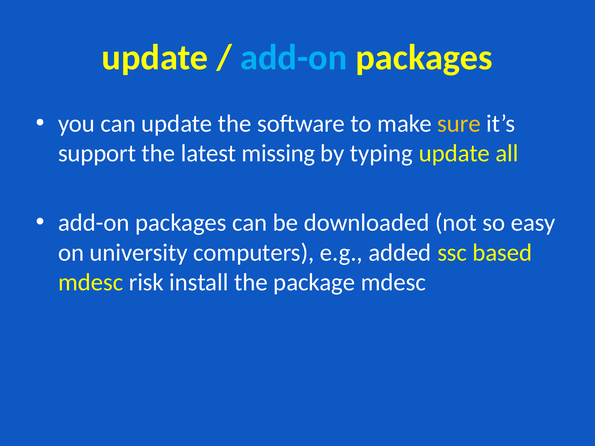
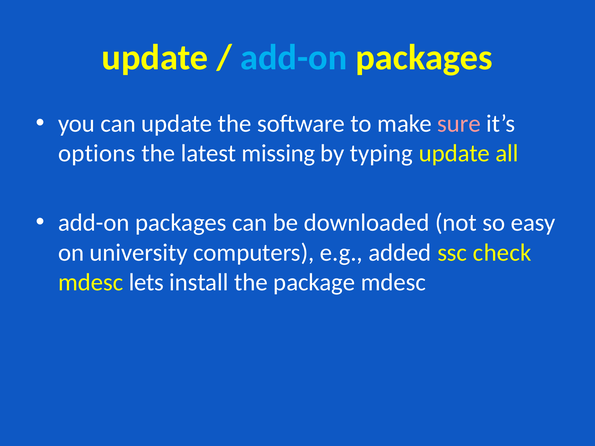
sure colour: yellow -> pink
support: support -> options
based: based -> check
risk: risk -> lets
